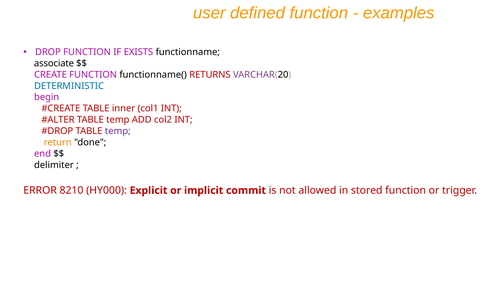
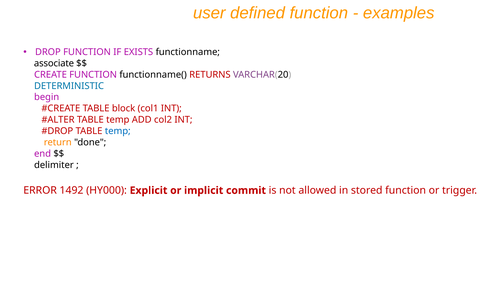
inner: inner -> block
temp at (118, 131) colour: purple -> blue
8210: 8210 -> 1492
